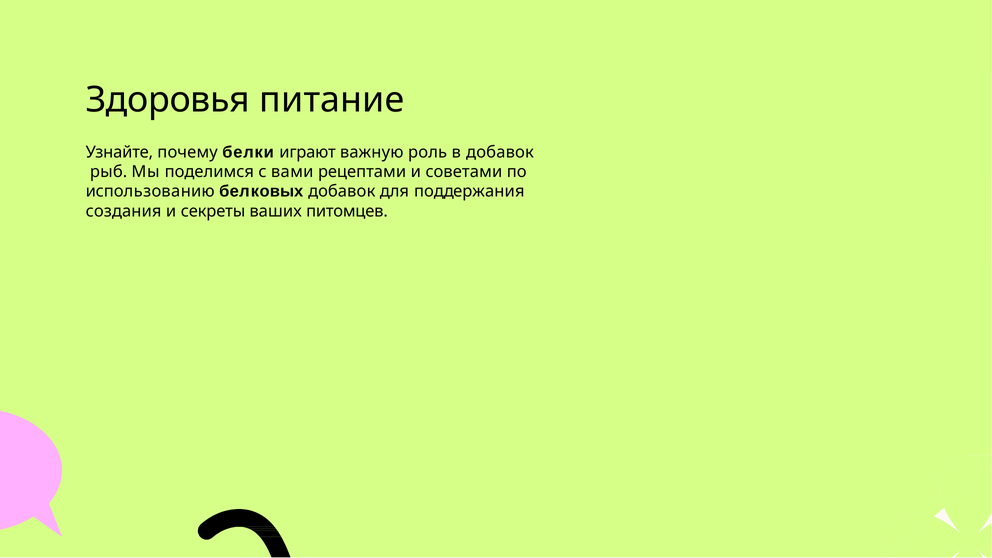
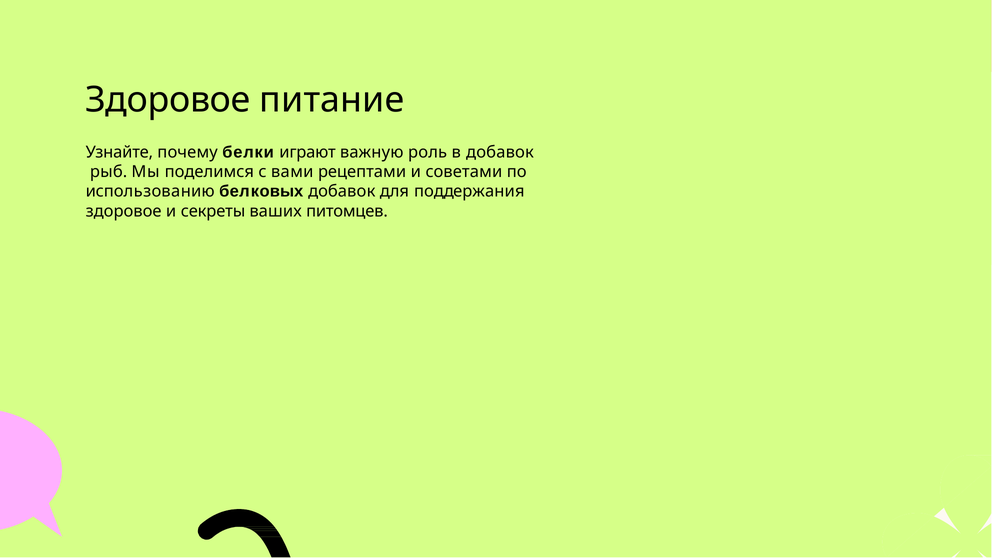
Здоровья at (168, 100): Здоровья -> Здоровое
создания at (124, 211): создания -> здоровое
